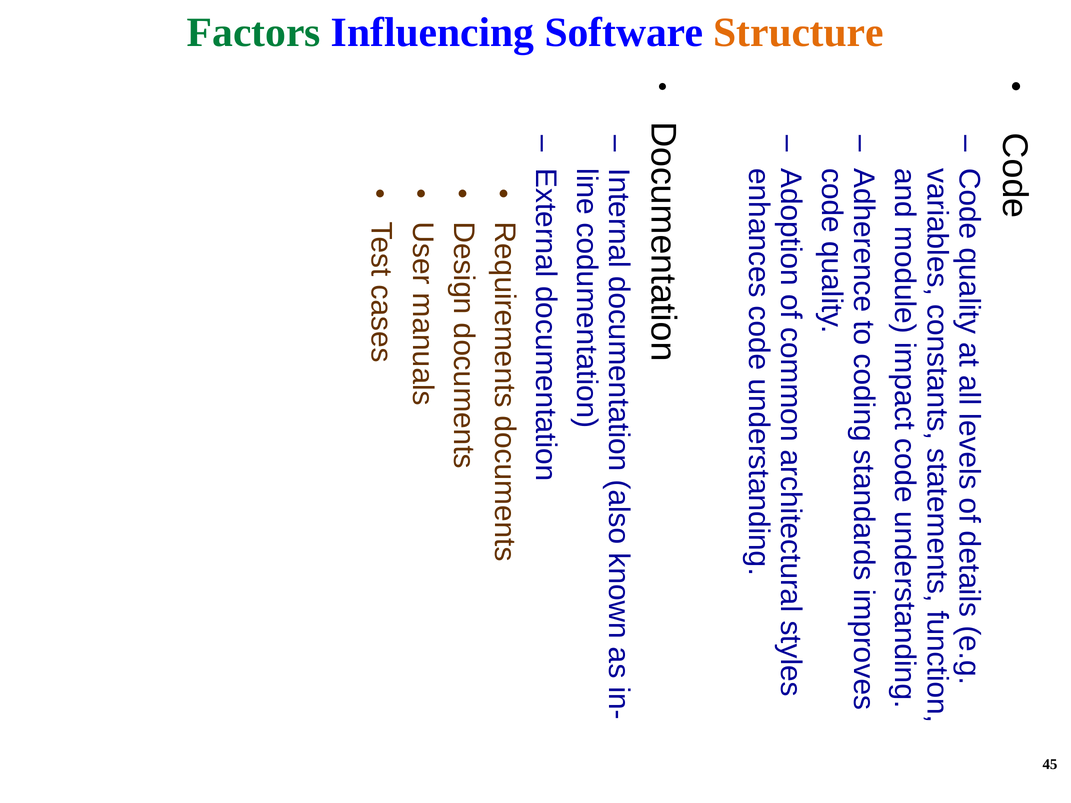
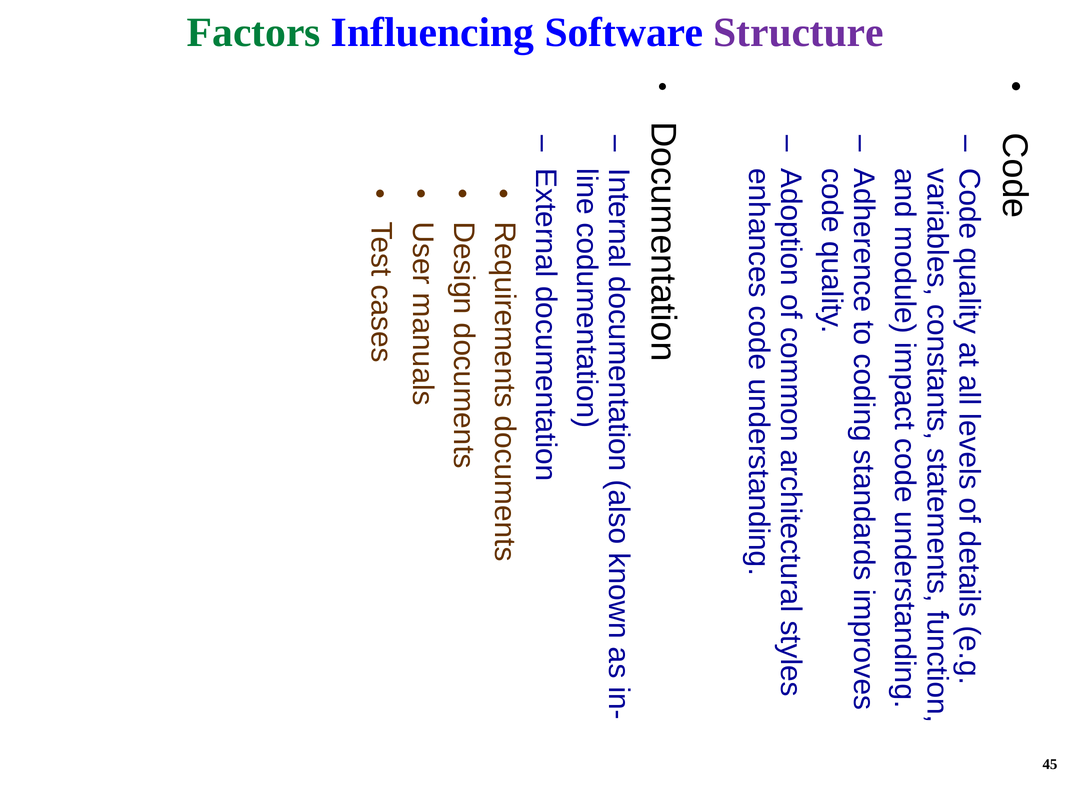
Structure colour: orange -> purple
